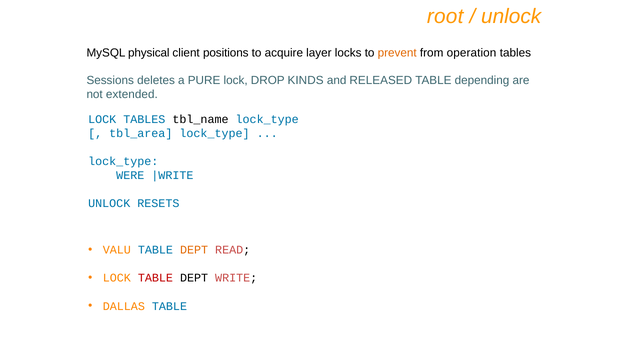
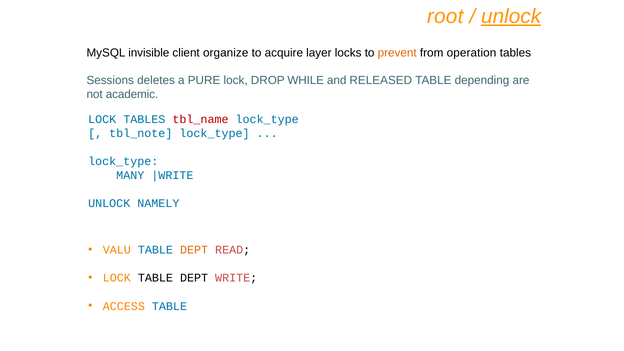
unlock at (511, 16) underline: none -> present
physical: physical -> invisible
positions: positions -> organize
KINDS: KINDS -> WHILE
extended: extended -> academic
tbl_name colour: black -> red
tbl_area: tbl_area -> tbl_note
WERE: WERE -> MANY
RESETS: RESETS -> NAMELY
TABLE at (155, 278) colour: red -> black
DALLAS: DALLAS -> ACCESS
